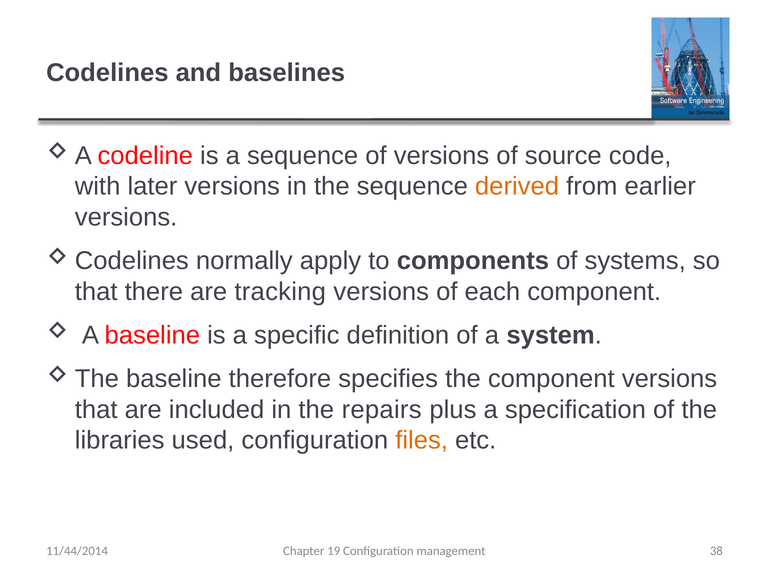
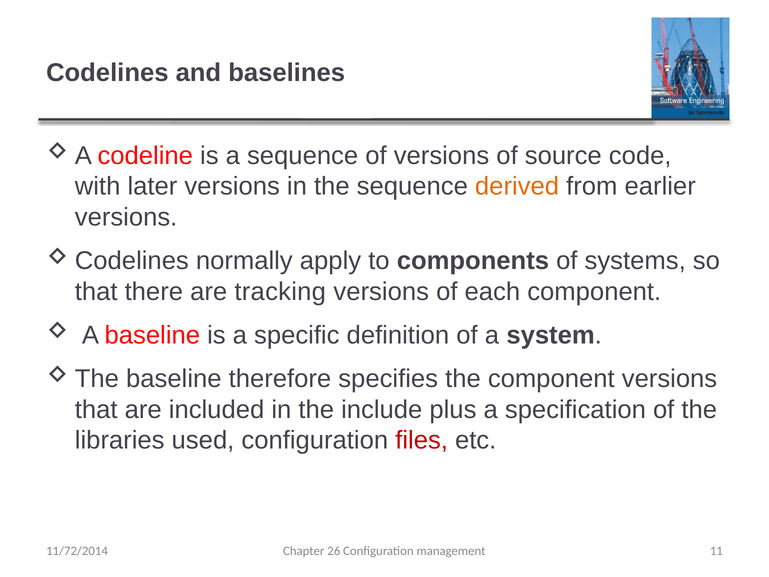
repairs: repairs -> include
files colour: orange -> red
19: 19 -> 26
38: 38 -> 11
11/44/2014: 11/44/2014 -> 11/72/2014
